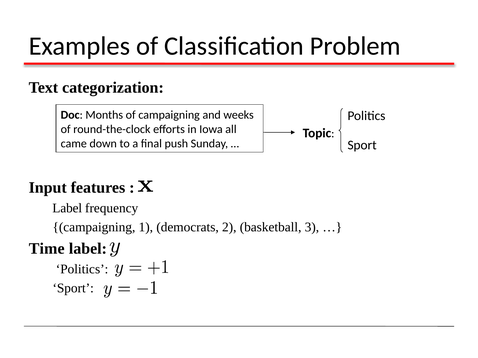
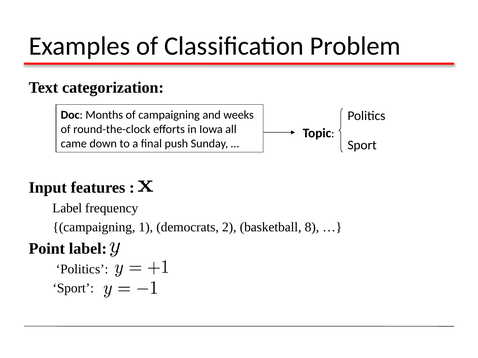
3: 3 -> 8
Time: Time -> Point
